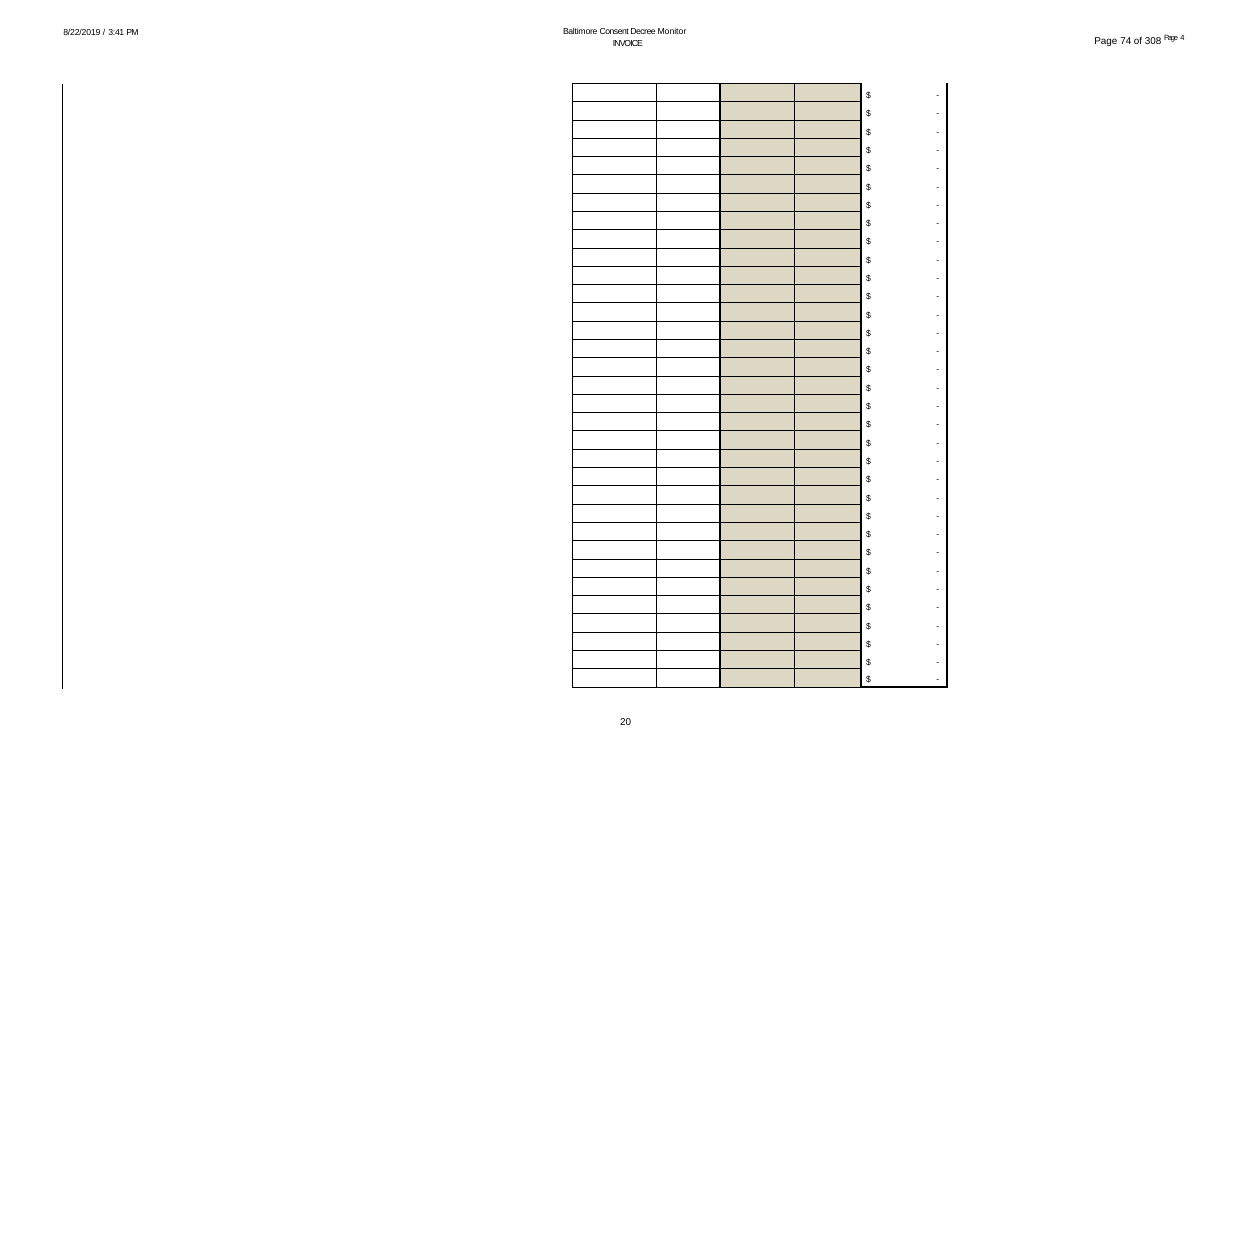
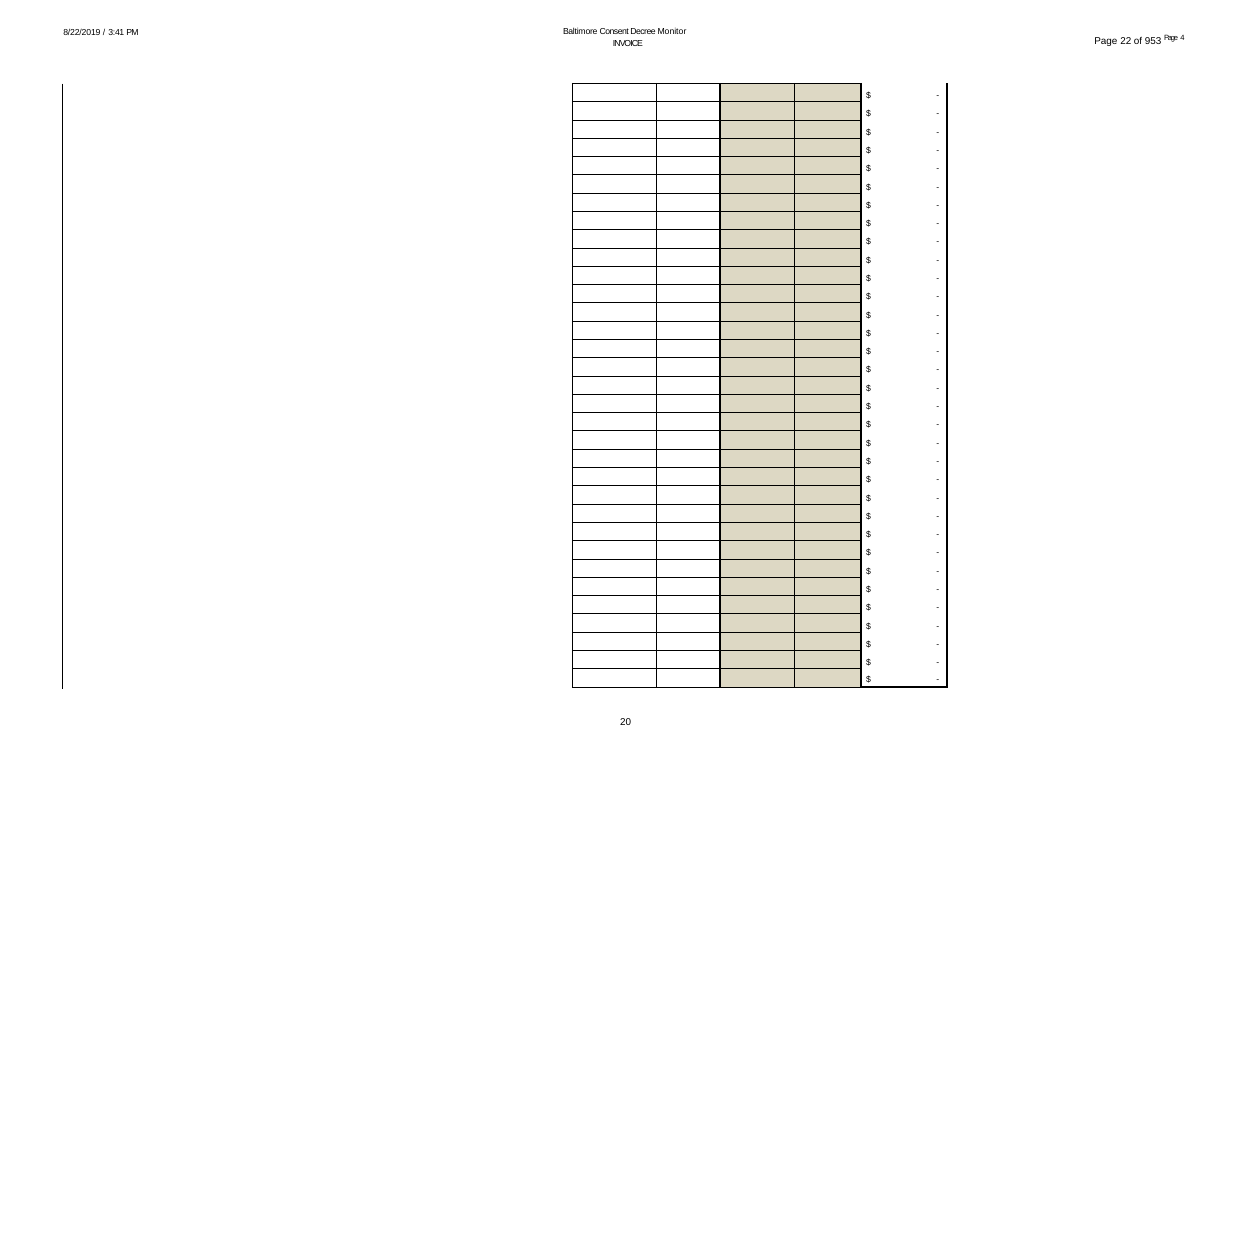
74: 74 -> 22
308: 308 -> 953
